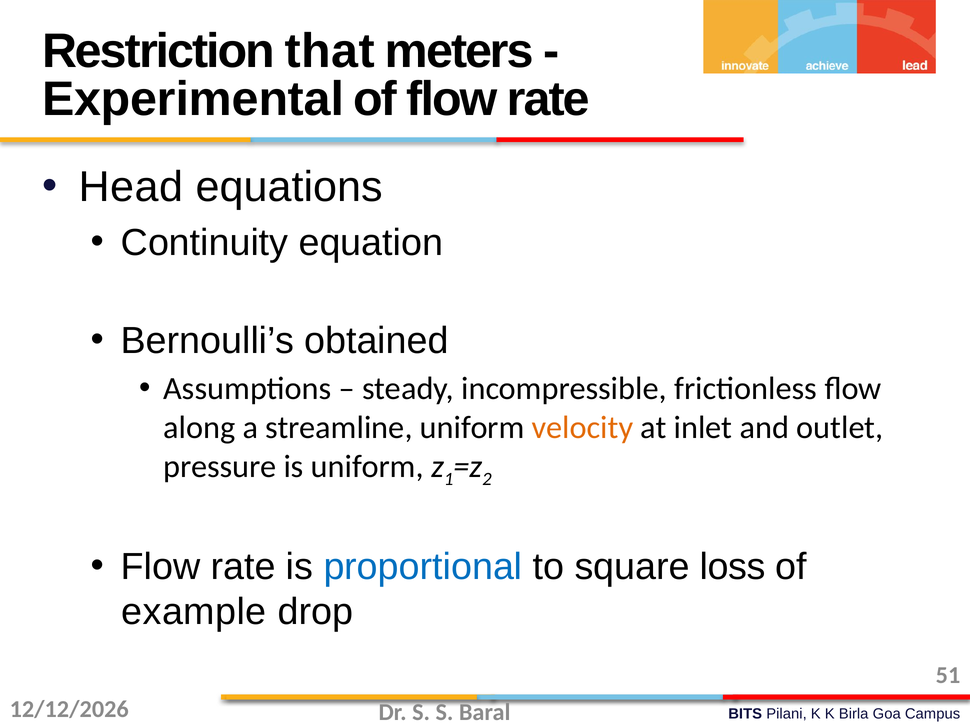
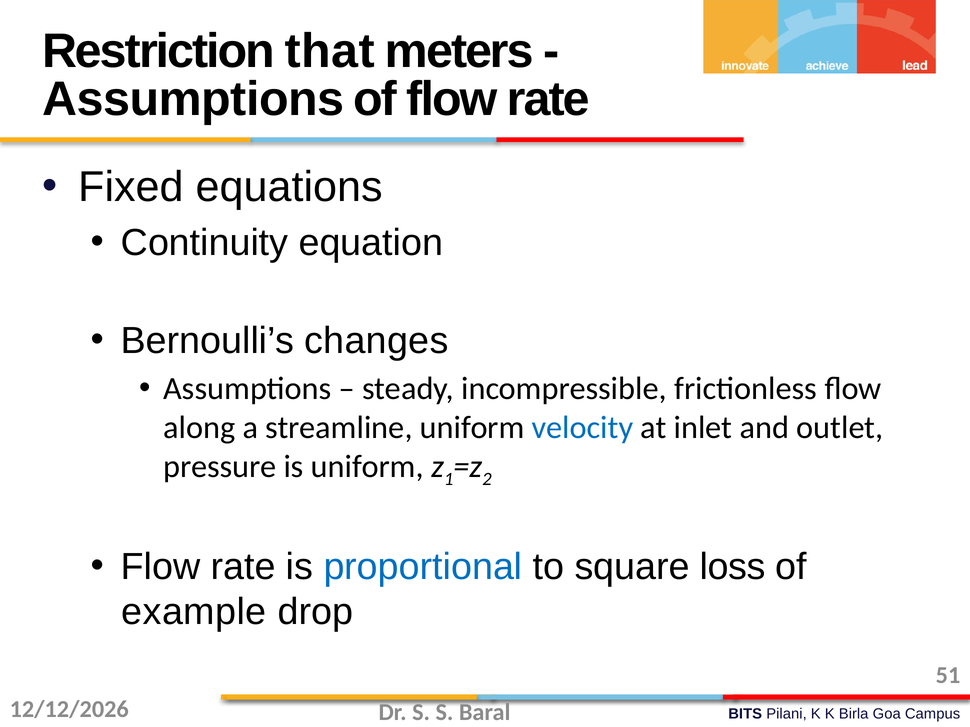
Experimental at (193, 100): Experimental -> Assumptions
Head: Head -> Fixed
obtained: obtained -> changes
velocity colour: orange -> blue
